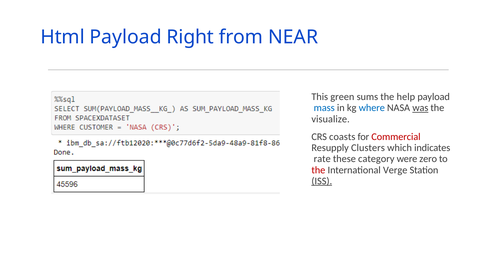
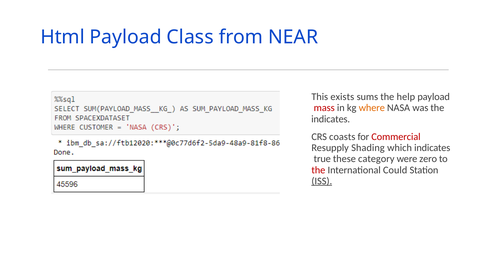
Right: Right -> Class
green: green -> exists
mass colour: blue -> red
where colour: blue -> orange
was underline: present -> none
visualize at (331, 119): visualize -> indicates
Clusters: Clusters -> Shading
rate: rate -> true
Verge: Verge -> Could
